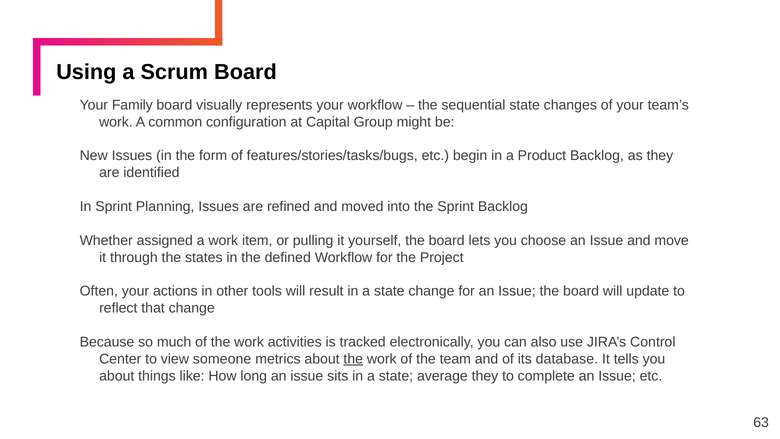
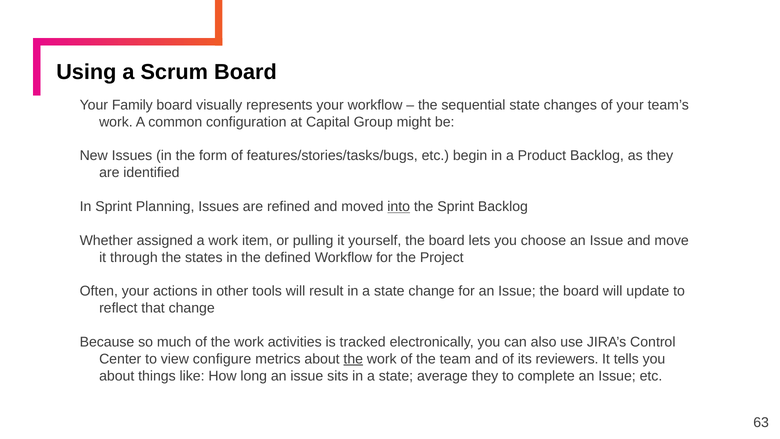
into underline: none -> present
someone: someone -> configure
database: database -> reviewers
